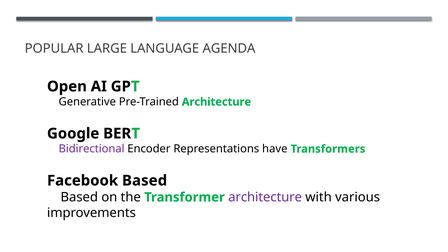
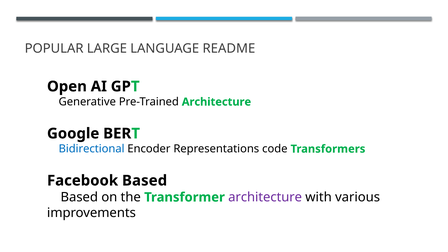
AGENDA: AGENDA -> README
Bidirectional colour: purple -> blue
have: have -> code
